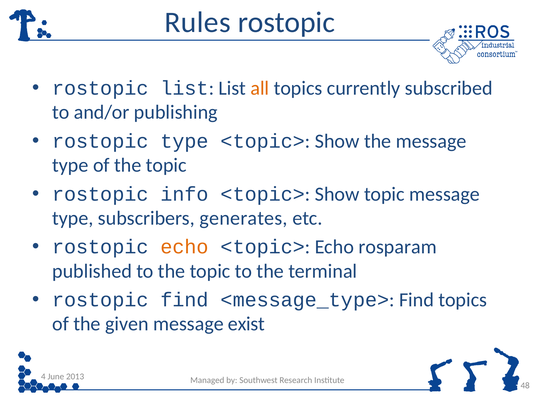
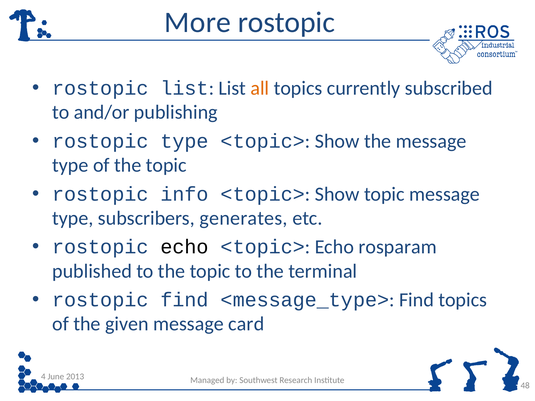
Rules: Rules -> More
echo at (185, 247) colour: orange -> black
exist: exist -> card
